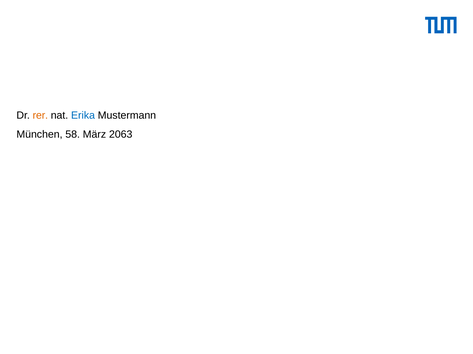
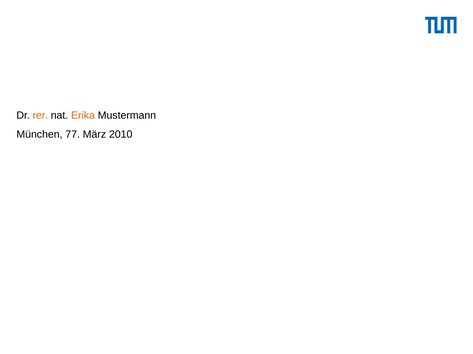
Erika colour: blue -> orange
58: 58 -> 77
2063: 2063 -> 2010
